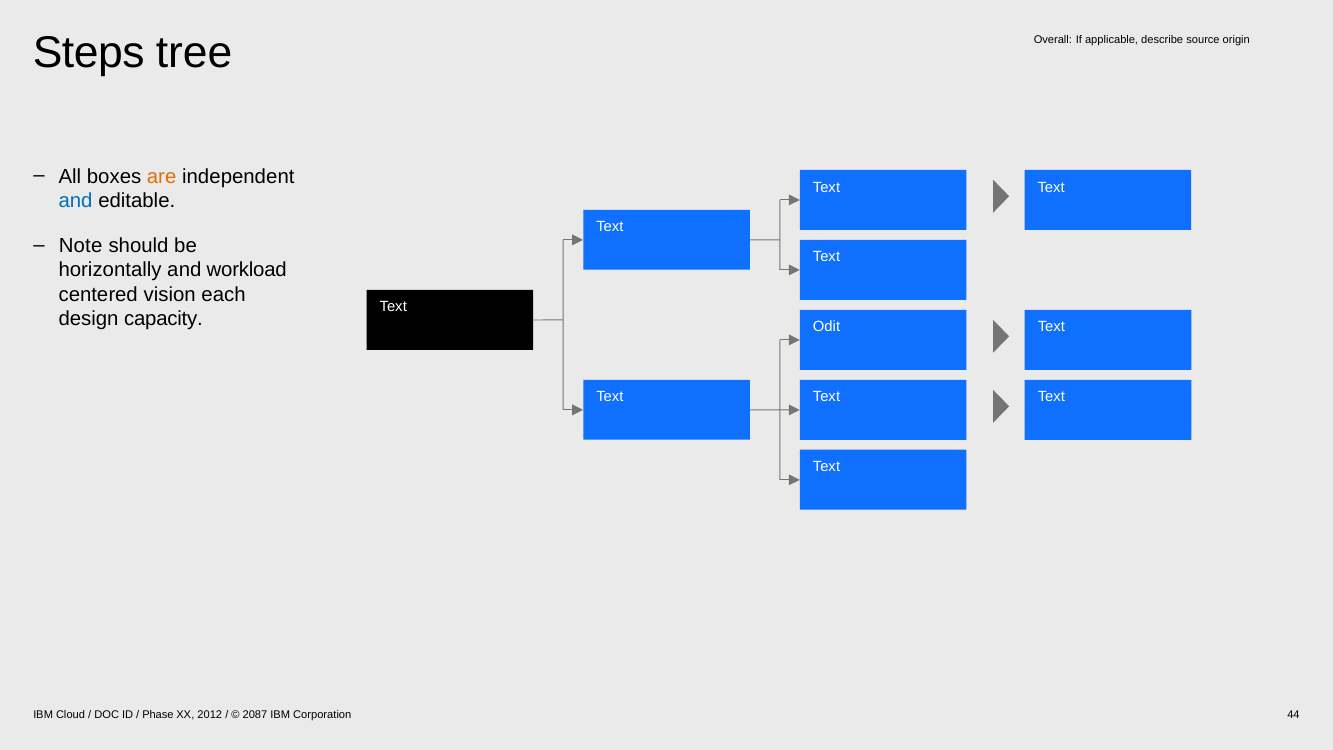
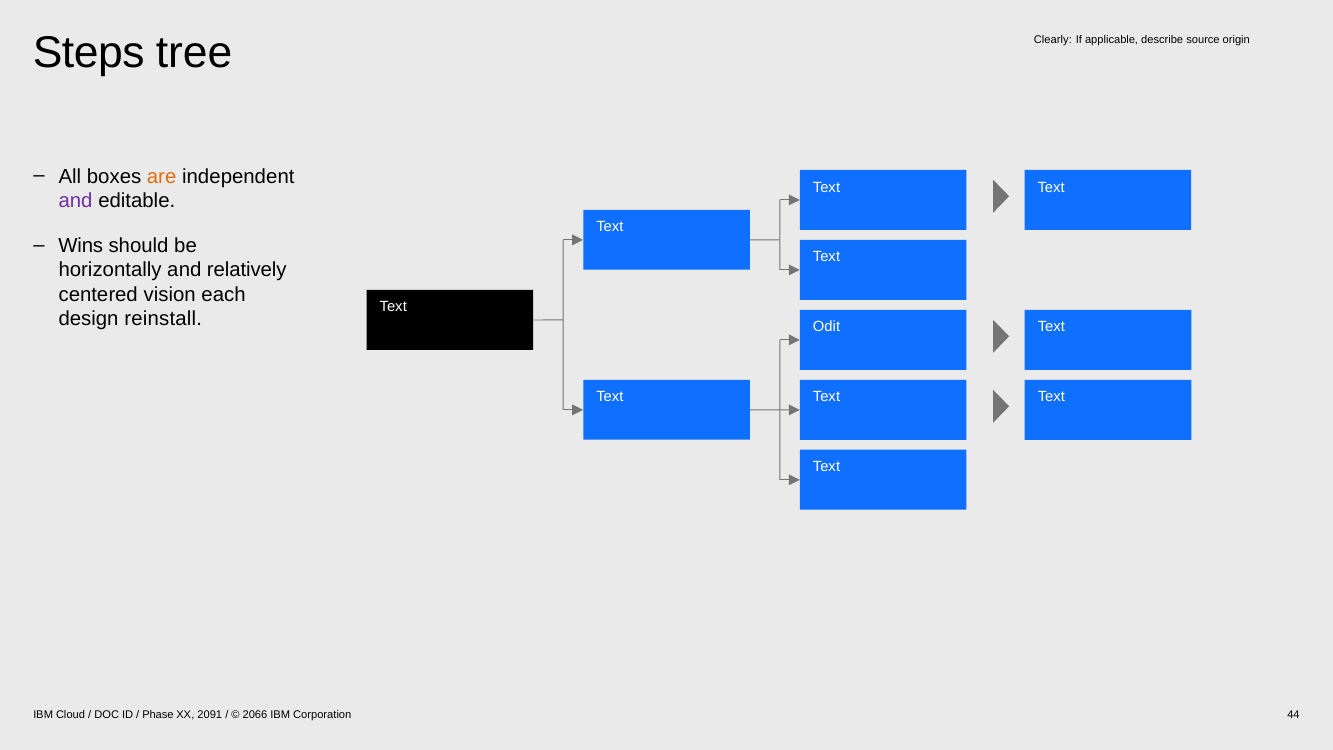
Overall: Overall -> Clearly
and at (76, 201) colour: blue -> purple
Note: Note -> Wins
workload: workload -> relatively
capacity: capacity -> reinstall
2012: 2012 -> 2091
2087: 2087 -> 2066
